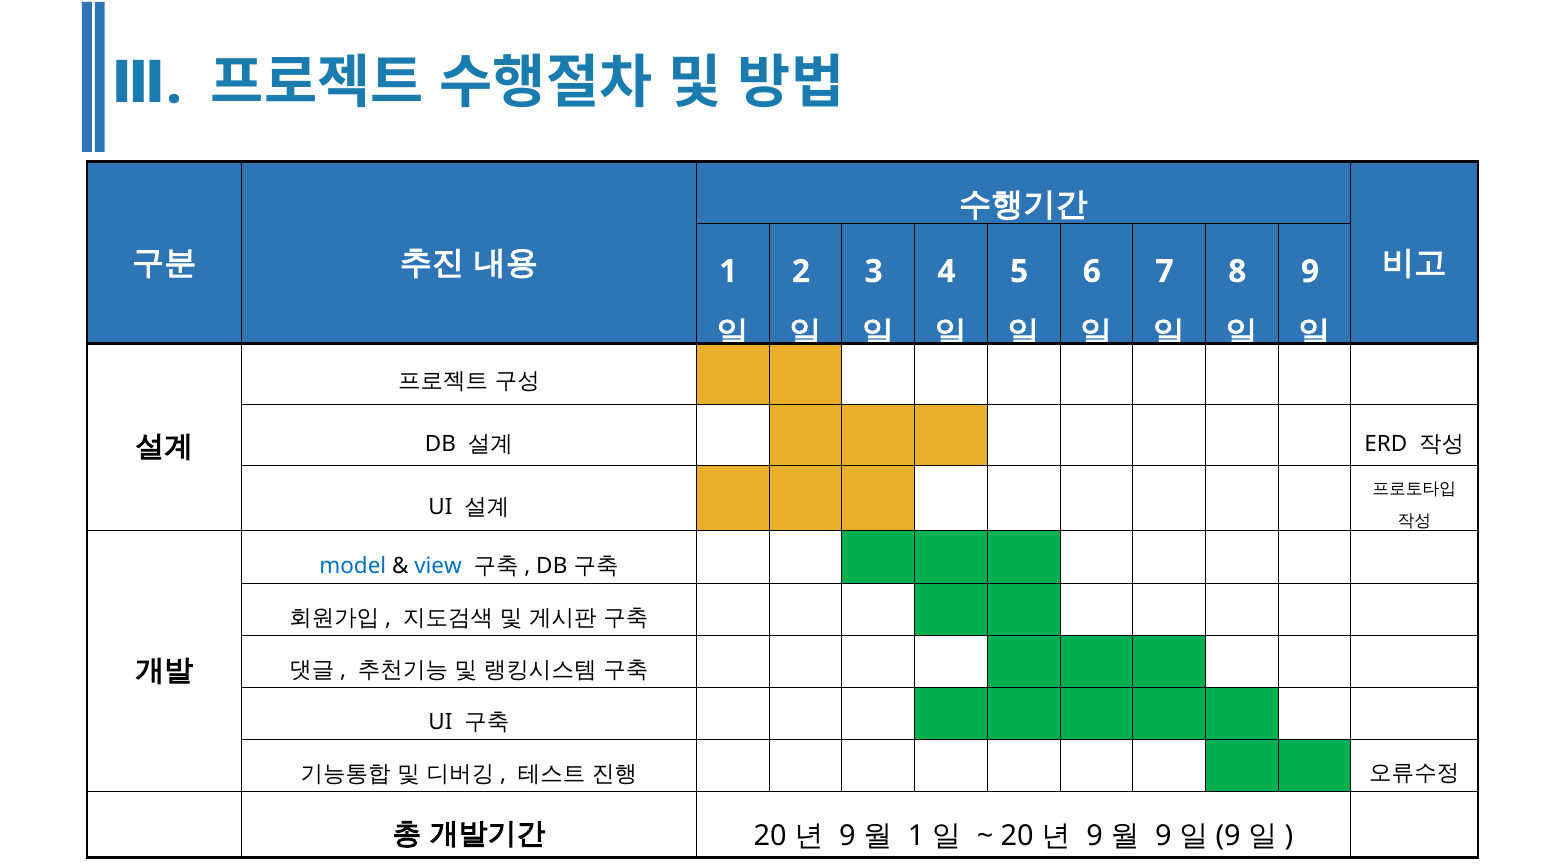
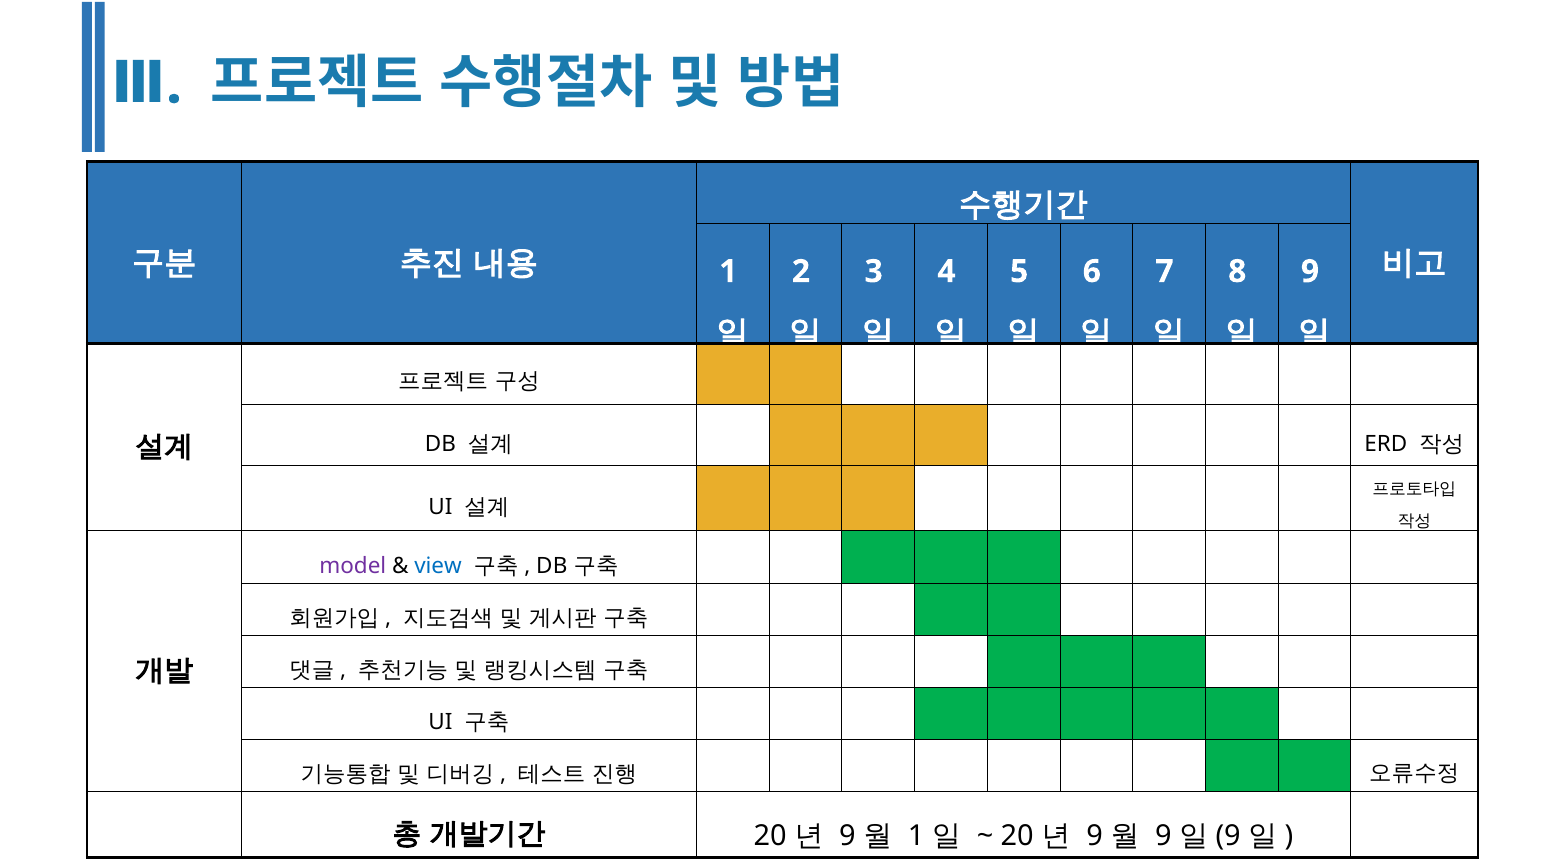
model colour: blue -> purple
